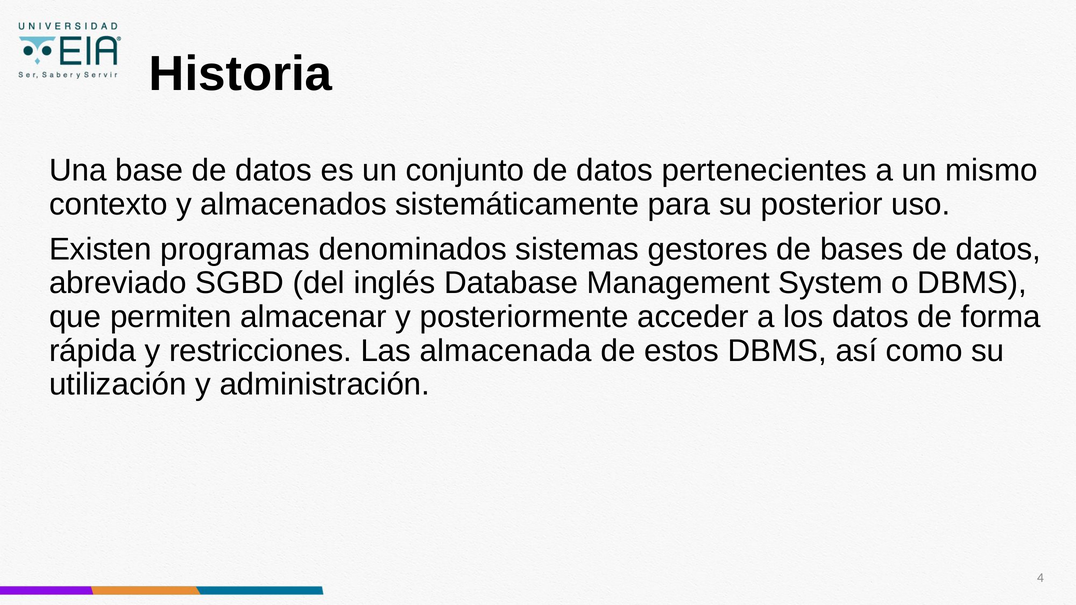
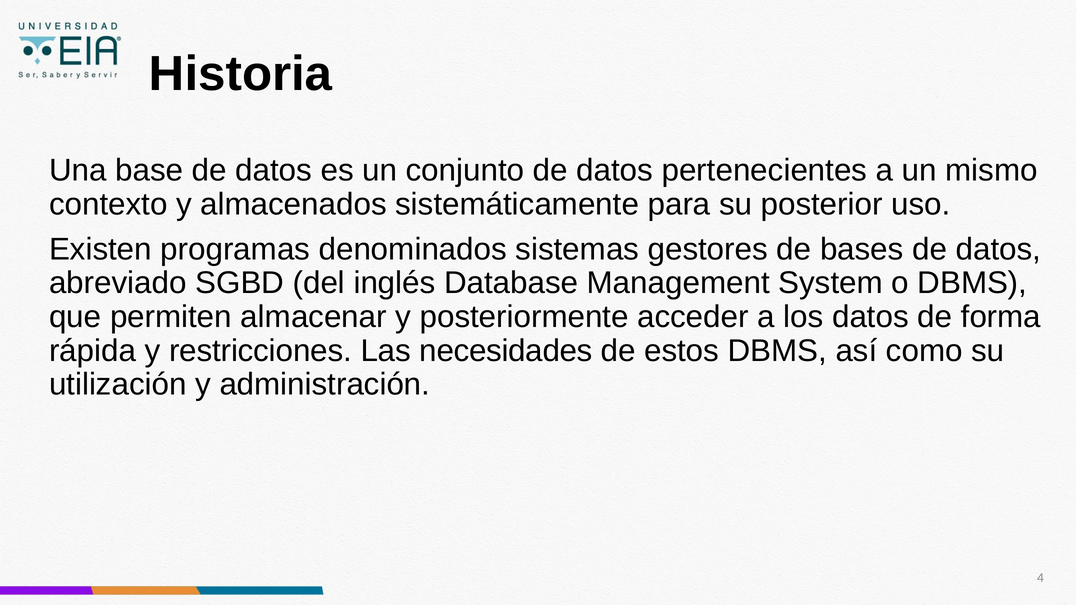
almacenada: almacenada -> necesidades
